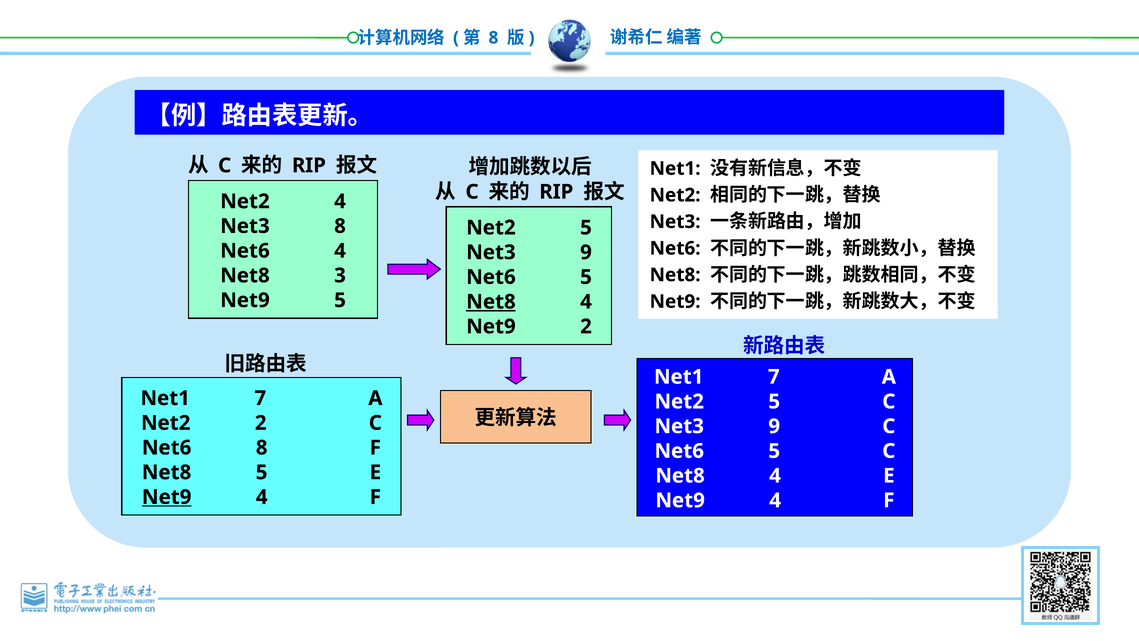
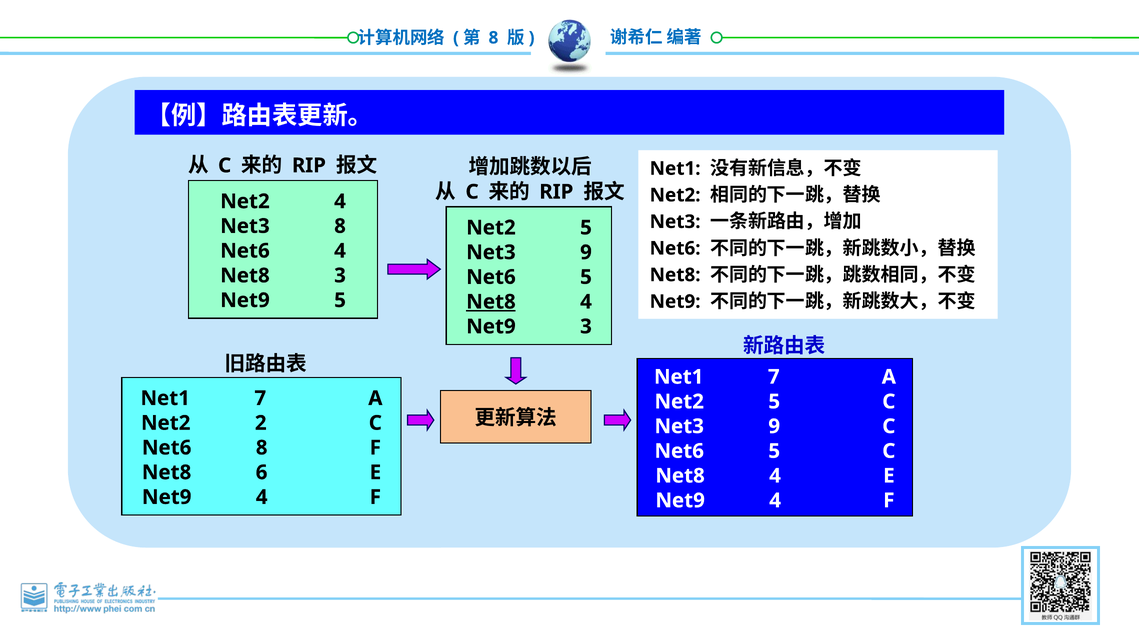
Net9 2: 2 -> 3
Net8 5: 5 -> 6
Net9 at (167, 497) underline: present -> none
